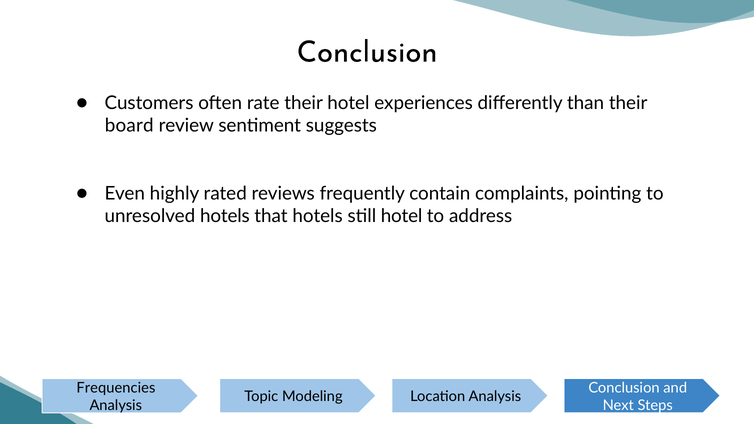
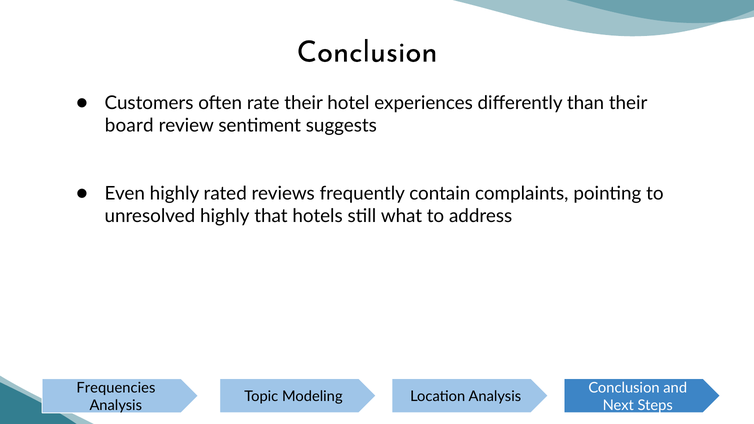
unresolved hotels: hotels -> highly
still hotel: hotel -> what
